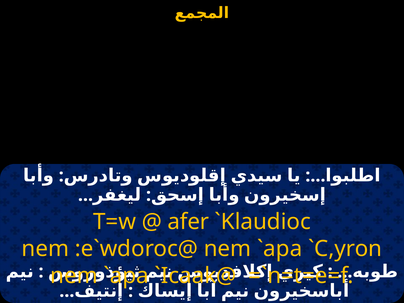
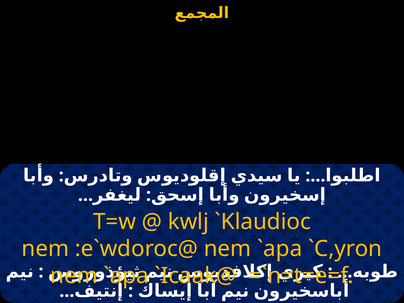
afer: afer -> kwlj
